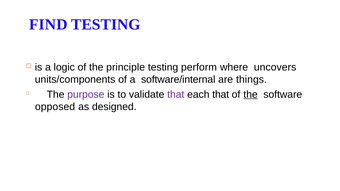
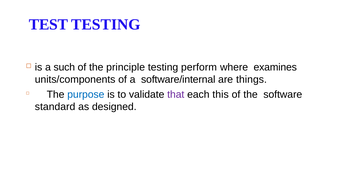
FIND: FIND -> TEST
logic: logic -> such
uncovers: uncovers -> examines
purpose colour: purple -> blue
each that: that -> this
the at (251, 95) underline: present -> none
opposed: opposed -> standard
